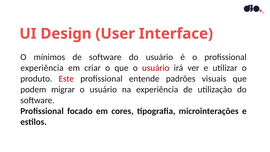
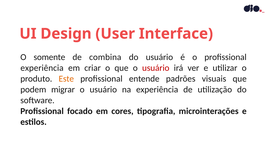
mínimos: mínimos -> somente
de software: software -> combina
Este colour: red -> orange
